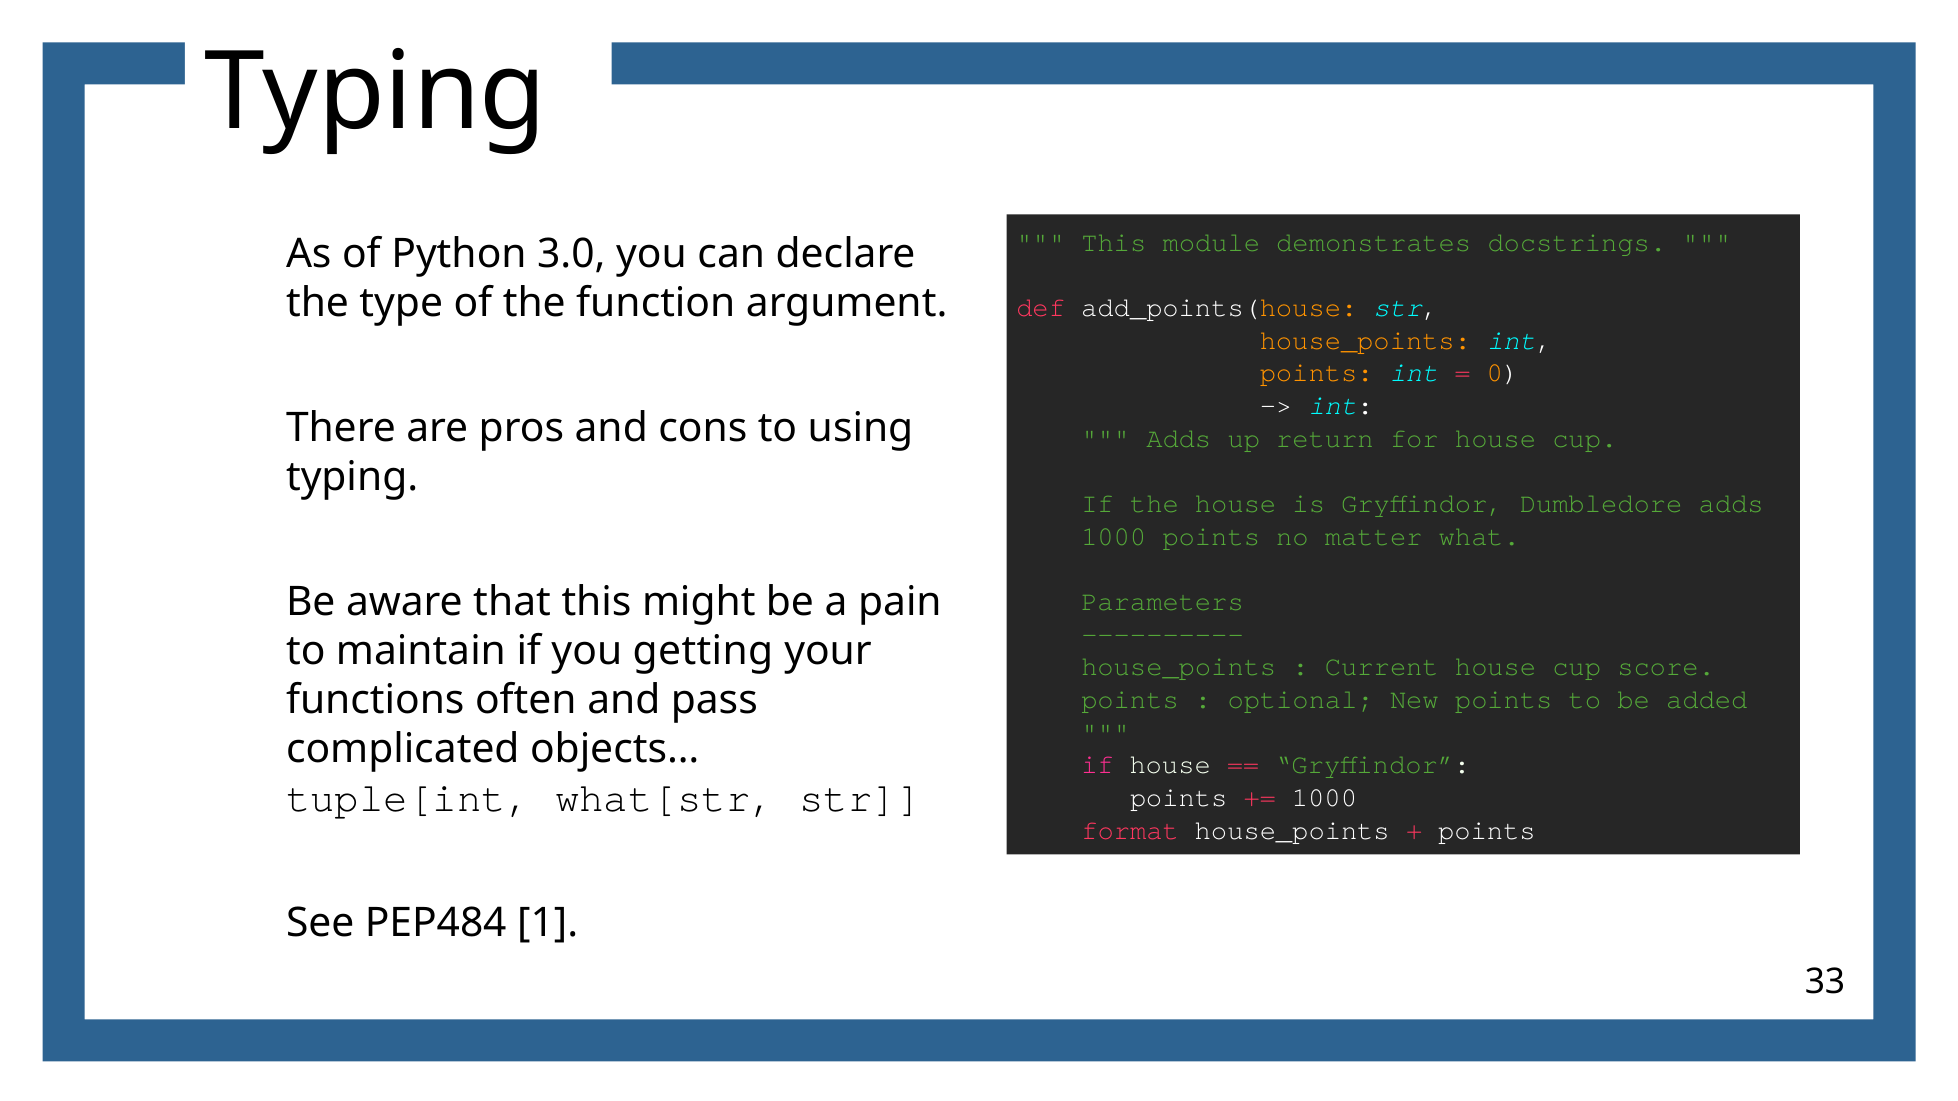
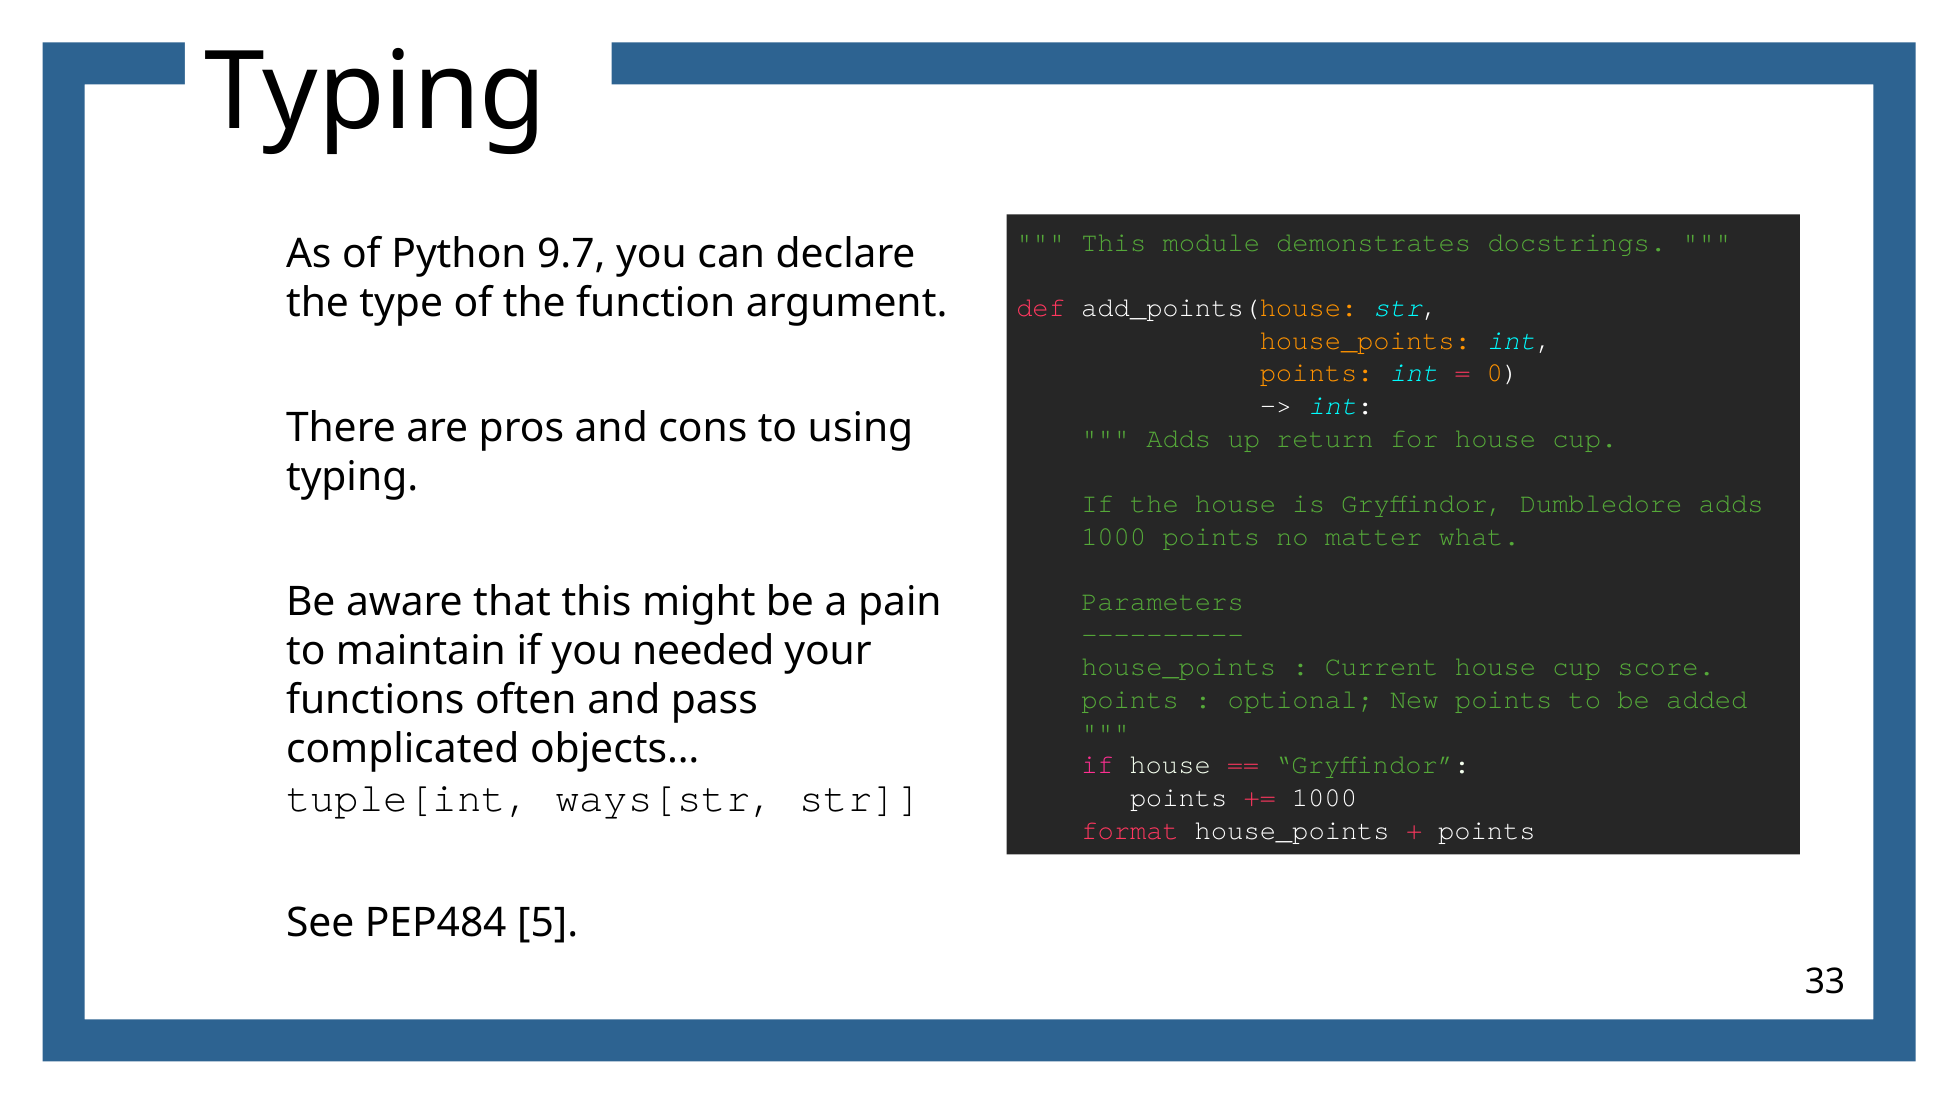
3.0: 3.0 -> 9.7
getting: getting -> needed
what[str: what[str -> ways[str
1: 1 -> 5
